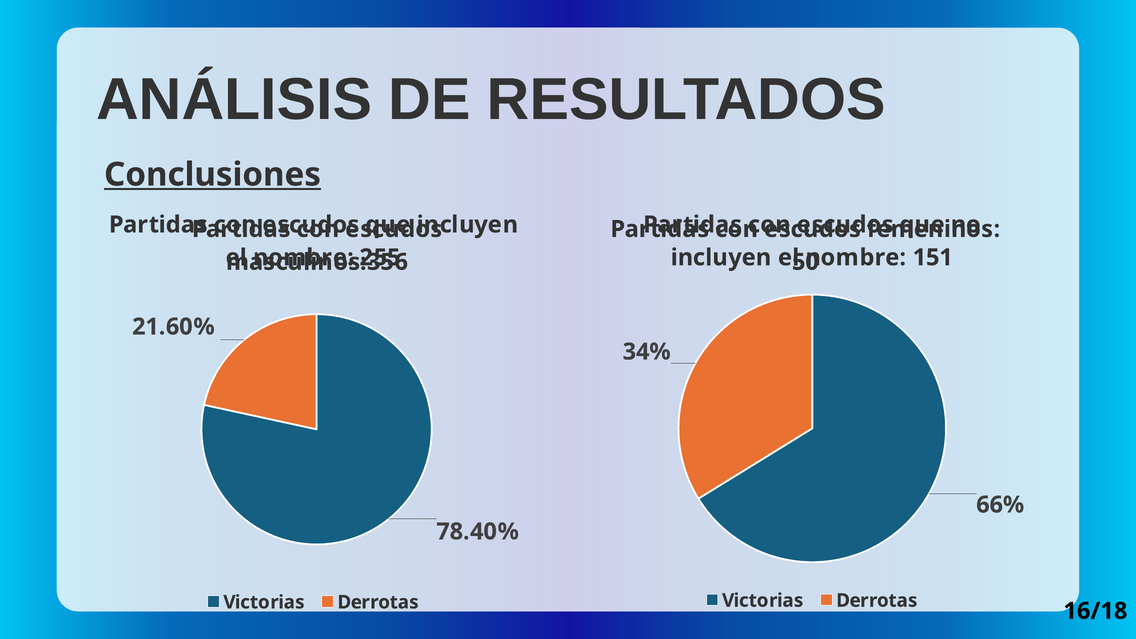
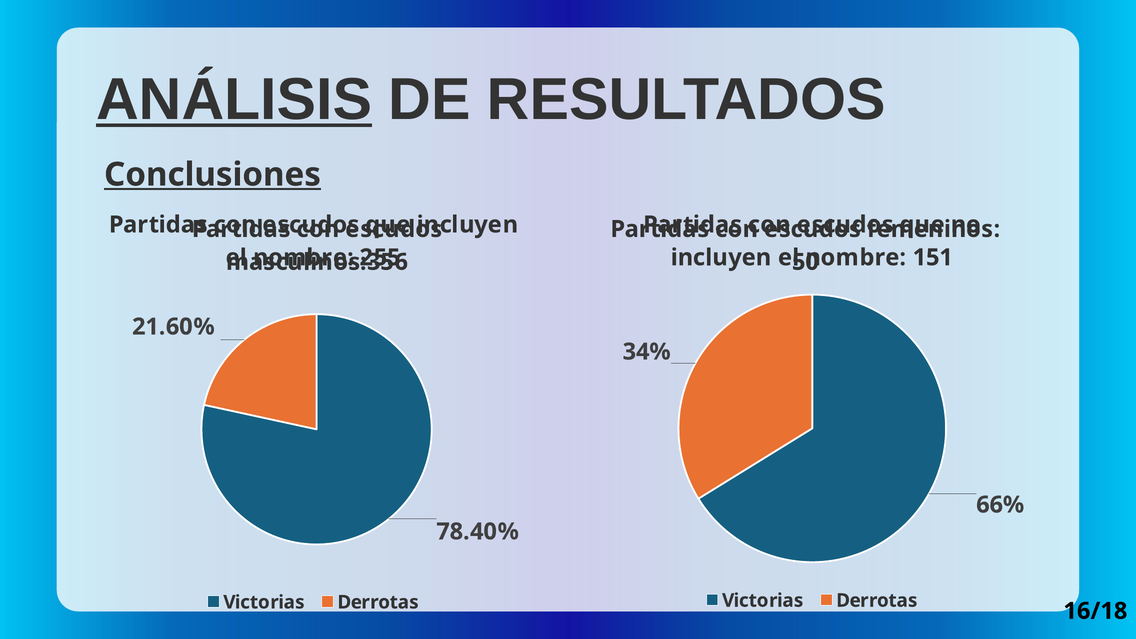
ANÁLISIS underline: none -> present
